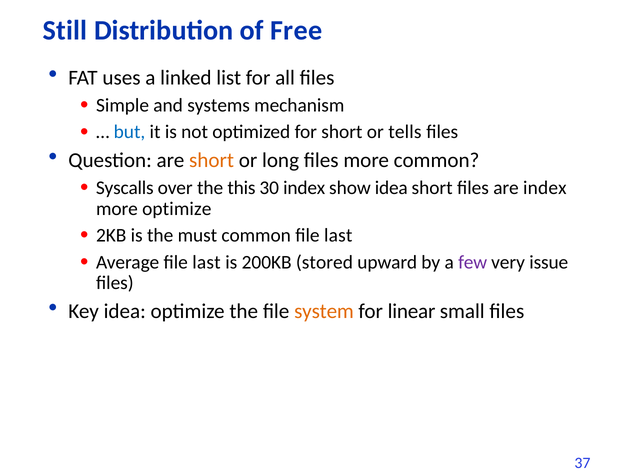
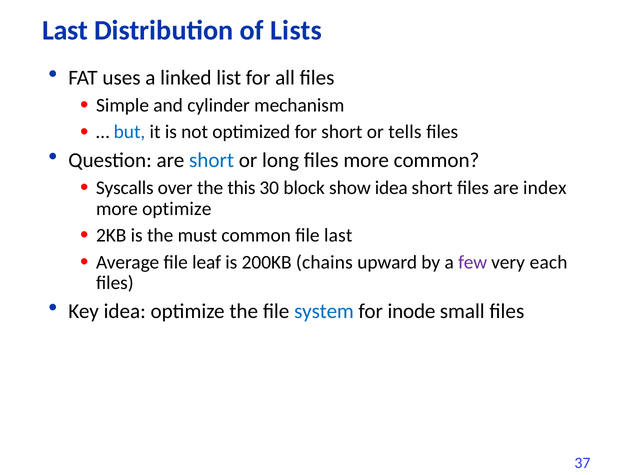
Still at (65, 30): Still -> Last
Free: Free -> Lists
systems: systems -> cylinder
short at (212, 160) colour: orange -> blue
30 index: index -> block
Average file last: last -> leaf
stored: stored -> chains
issue: issue -> each
system colour: orange -> blue
linear: linear -> inode
